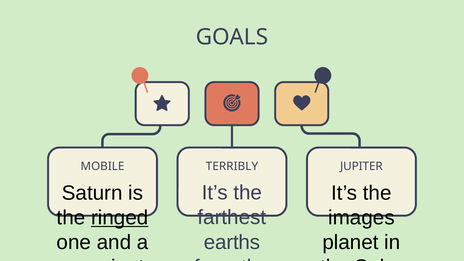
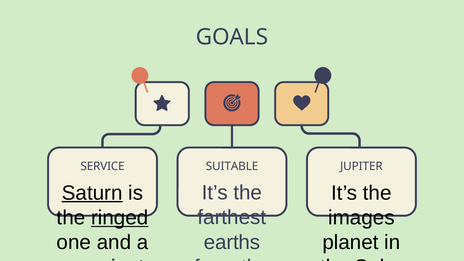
MOBILE: MOBILE -> SERVICE
TERRIBLY: TERRIBLY -> SUITABLE
Saturn underline: none -> present
